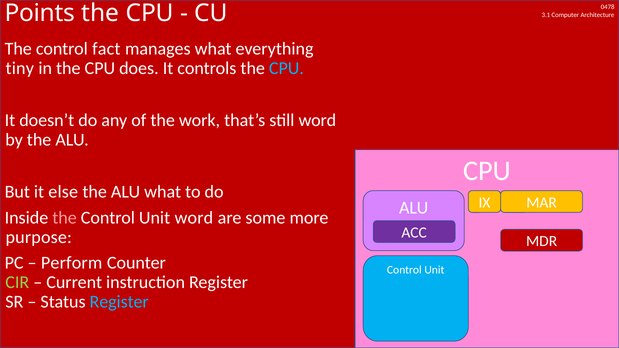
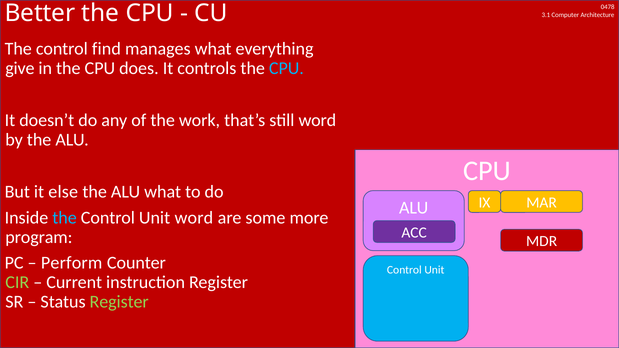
Points: Points -> Better
fact: fact -> find
tiny: tiny -> give
the at (65, 218) colour: pink -> light blue
purpose: purpose -> program
Register at (119, 302) colour: light blue -> light green
